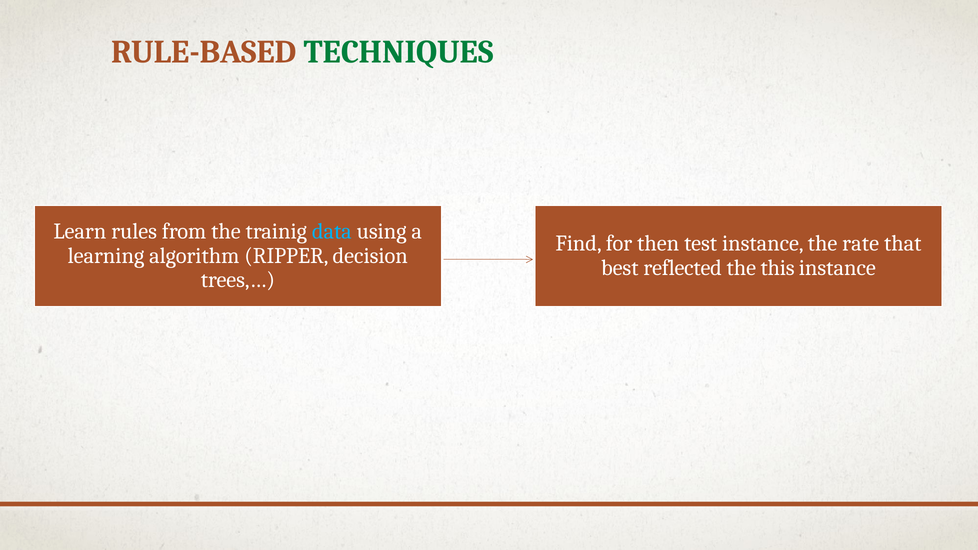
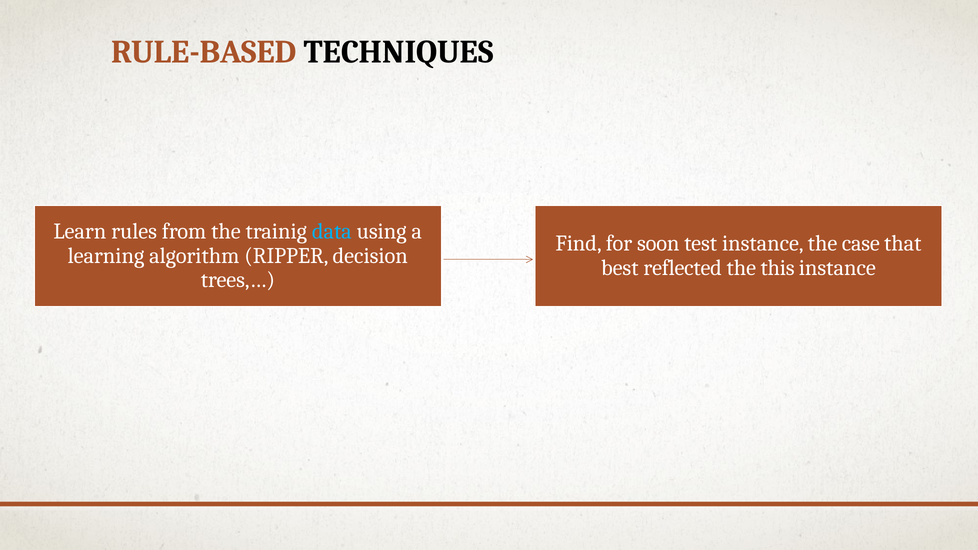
TECHNIQUES colour: green -> black
then: then -> soon
rate: rate -> case
